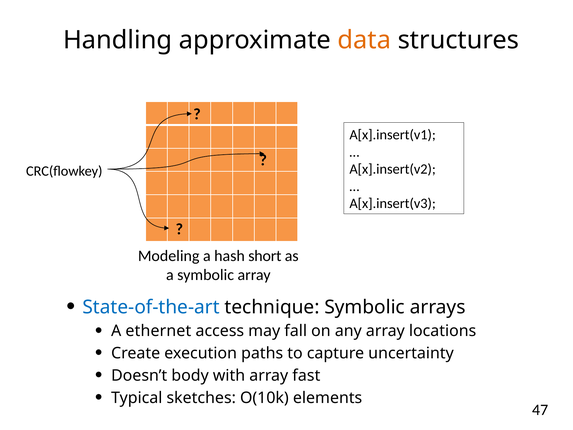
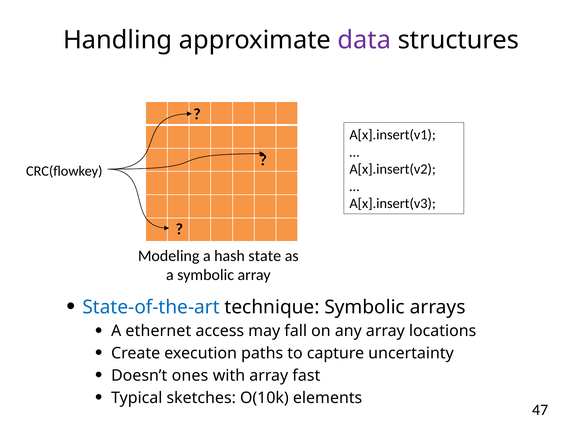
data colour: orange -> purple
short: short -> state
body: body -> ones
